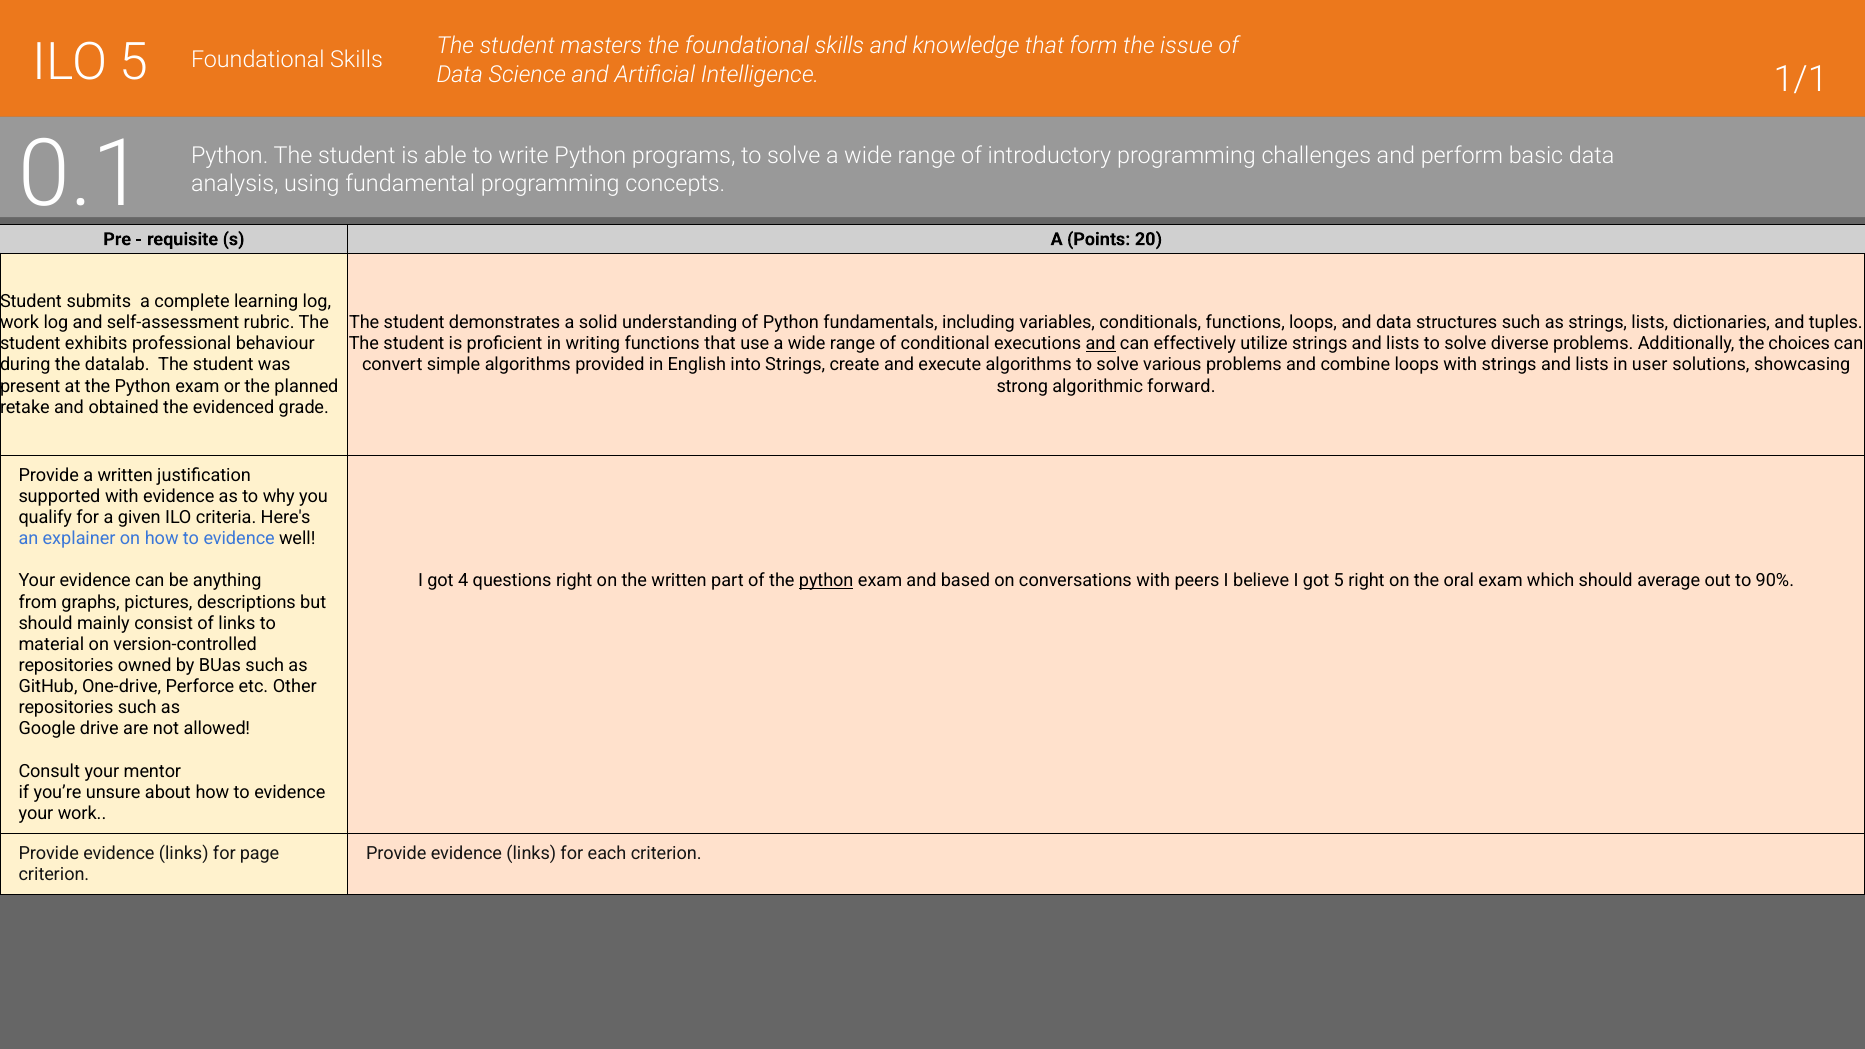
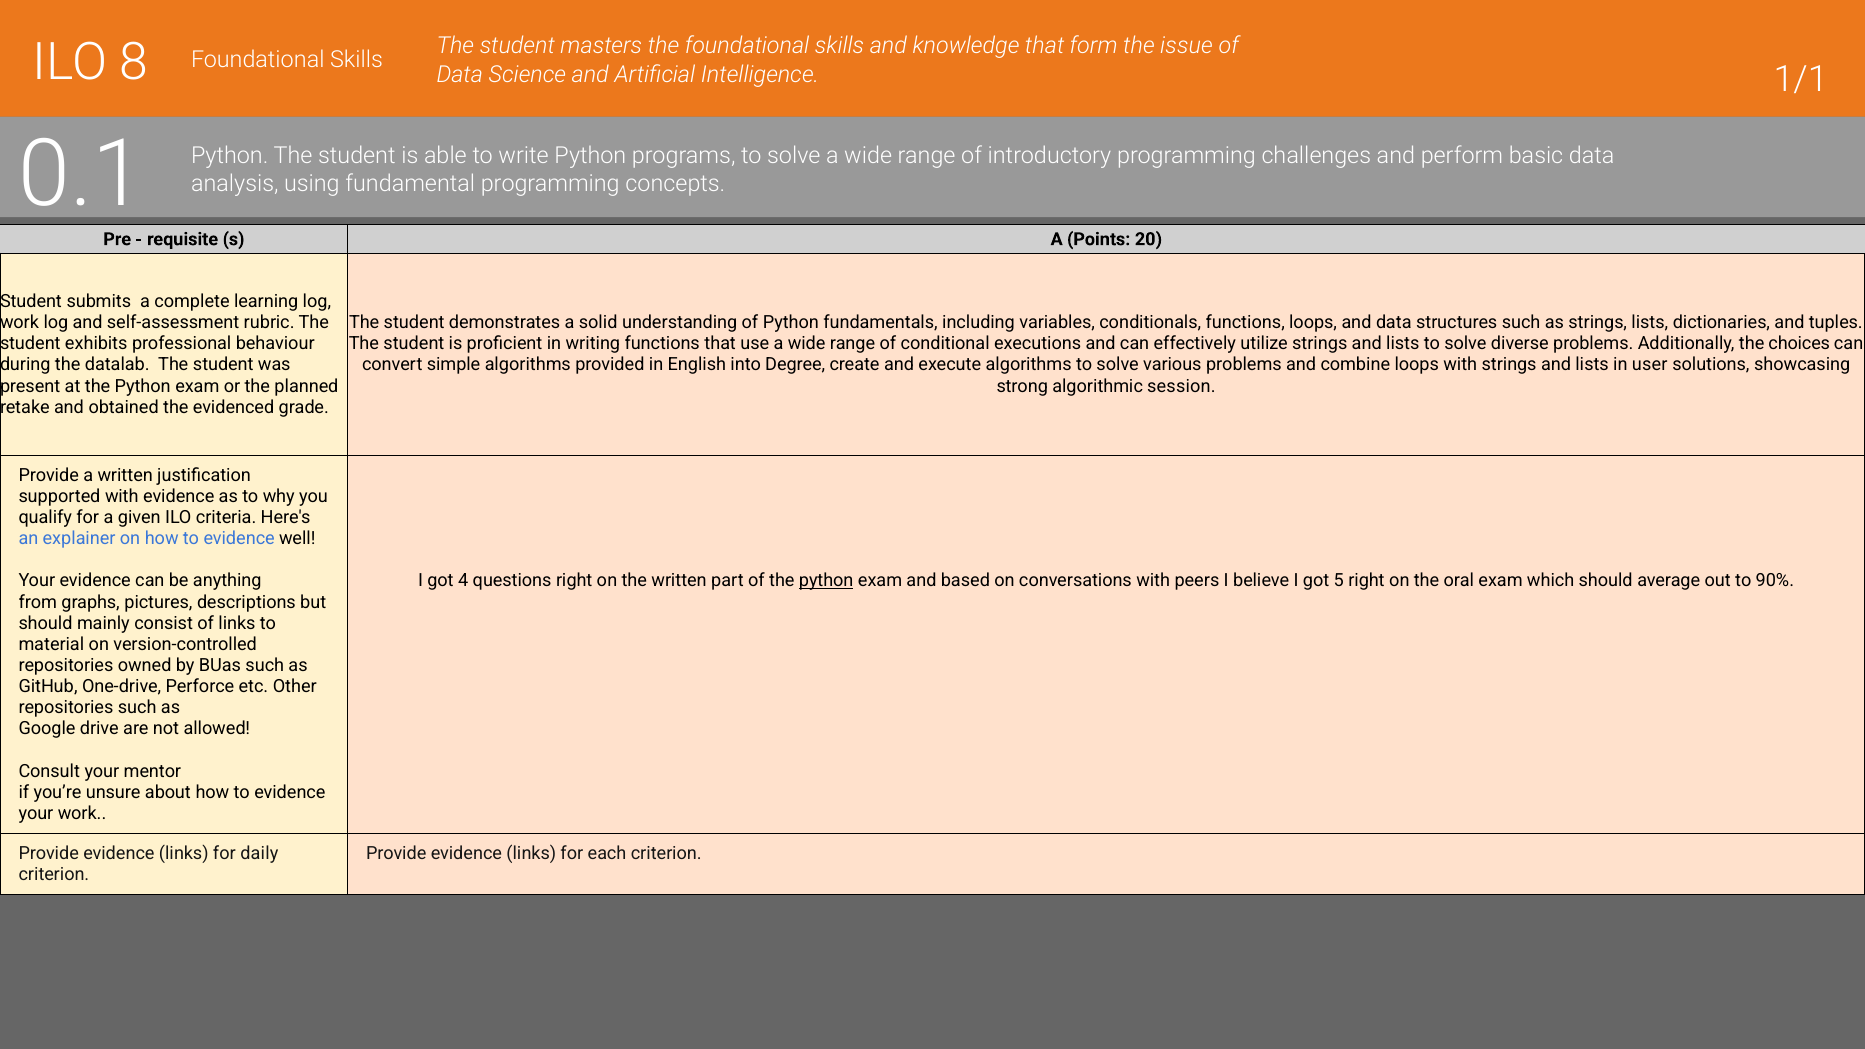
ILO 5: 5 -> 8
and at (1101, 344) underline: present -> none
into Strings: Strings -> Degree
forward: forward -> session
page: page -> daily
